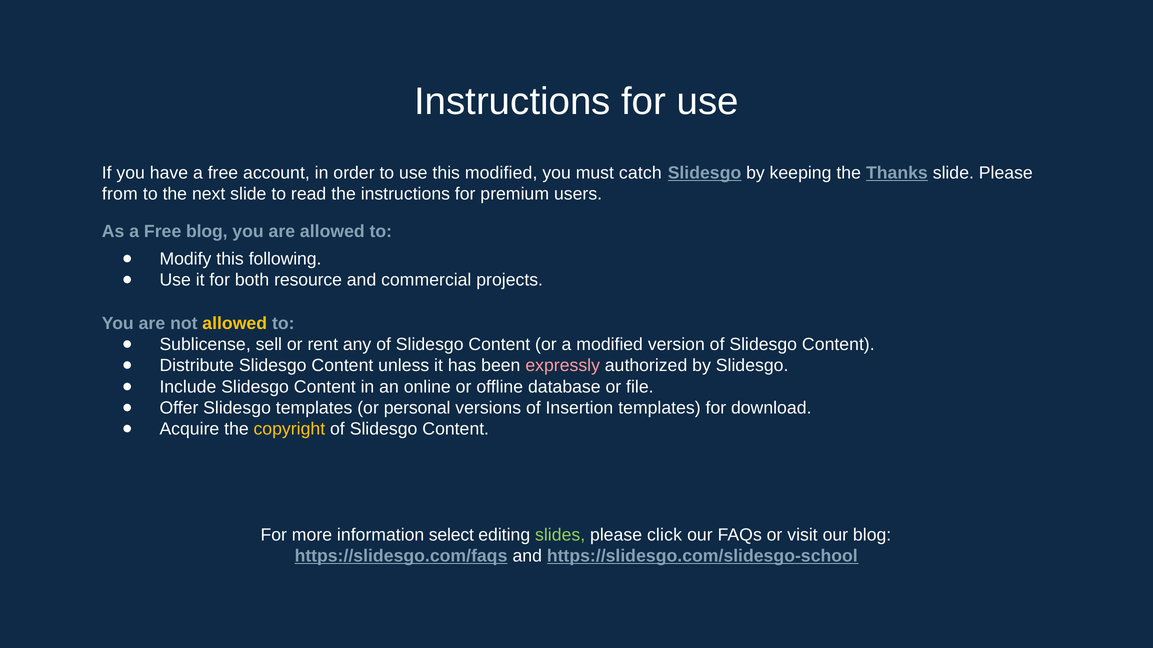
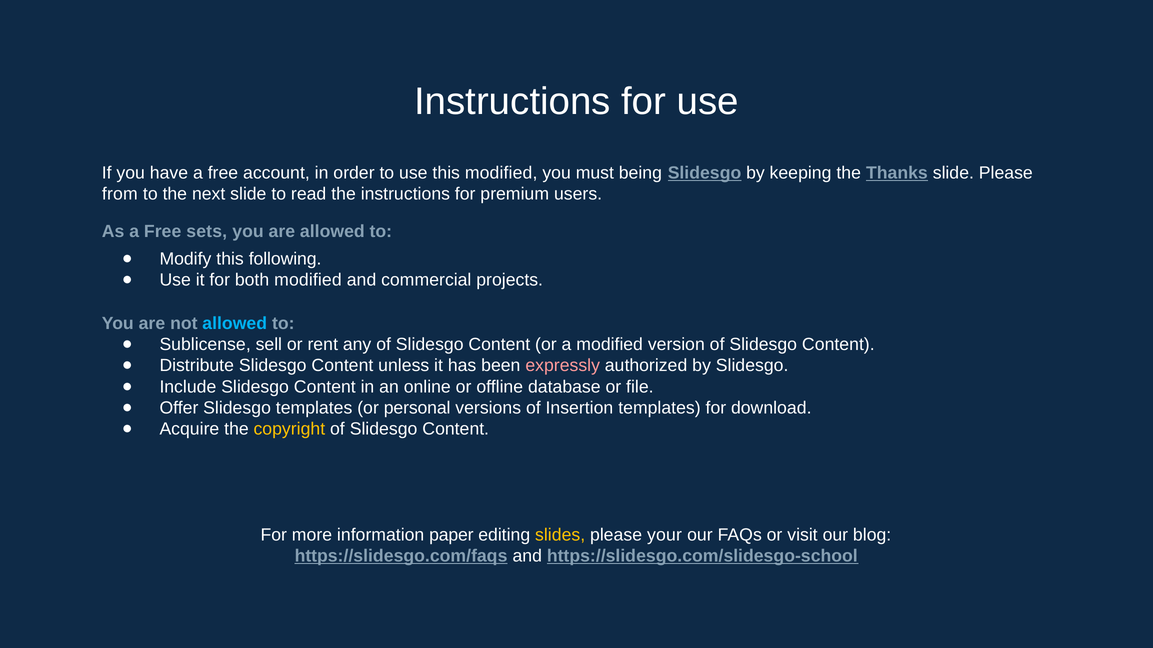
catch: catch -> being
Free blog: blog -> sets
both resource: resource -> modified
allowed at (235, 324) colour: yellow -> light blue
select: select -> paper
slides colour: light green -> yellow
click: click -> your
